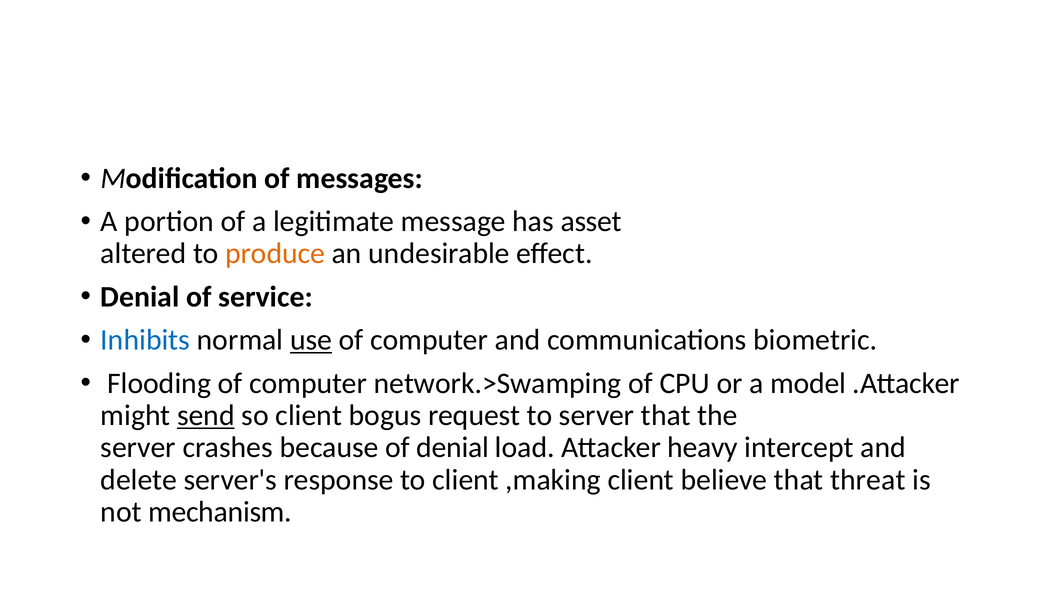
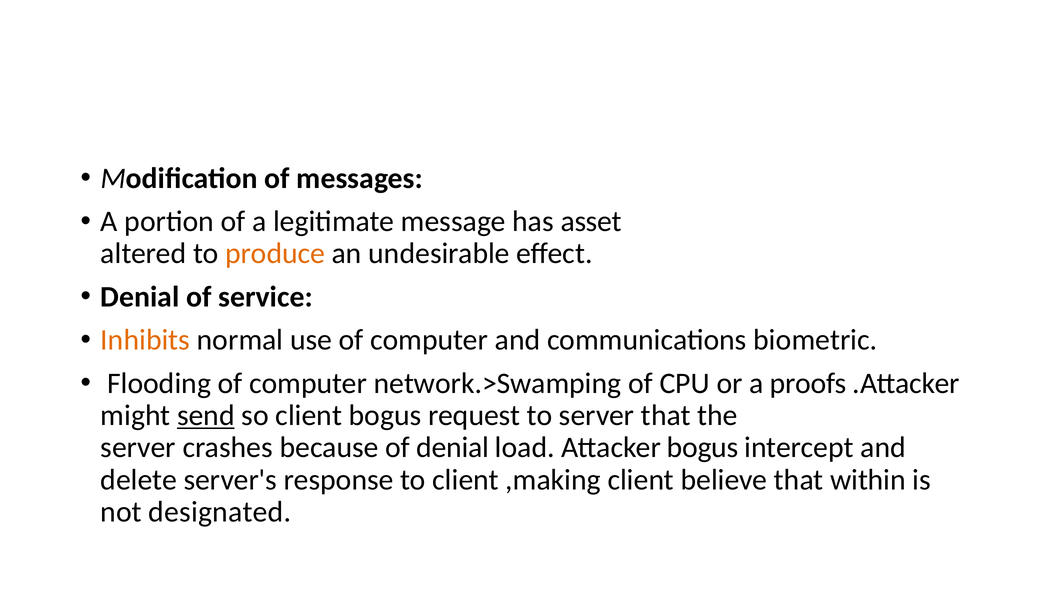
Inhibits colour: blue -> orange
use underline: present -> none
model: model -> proofs
Attacker heavy: heavy -> bogus
threat: threat -> within
mechanism: mechanism -> designated
